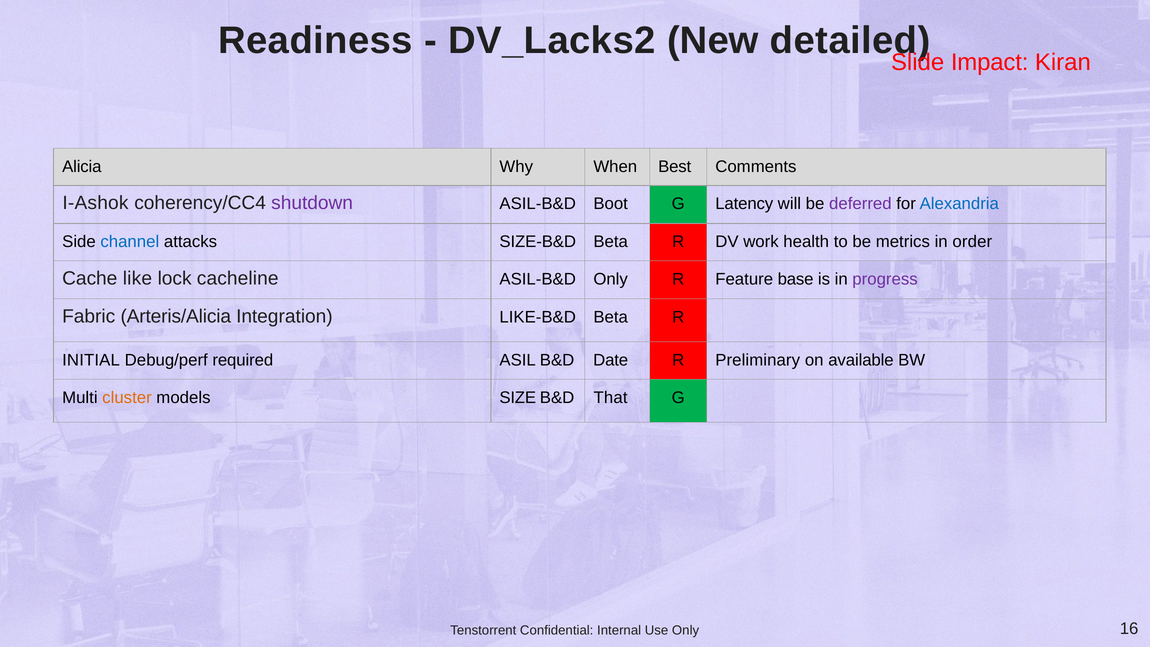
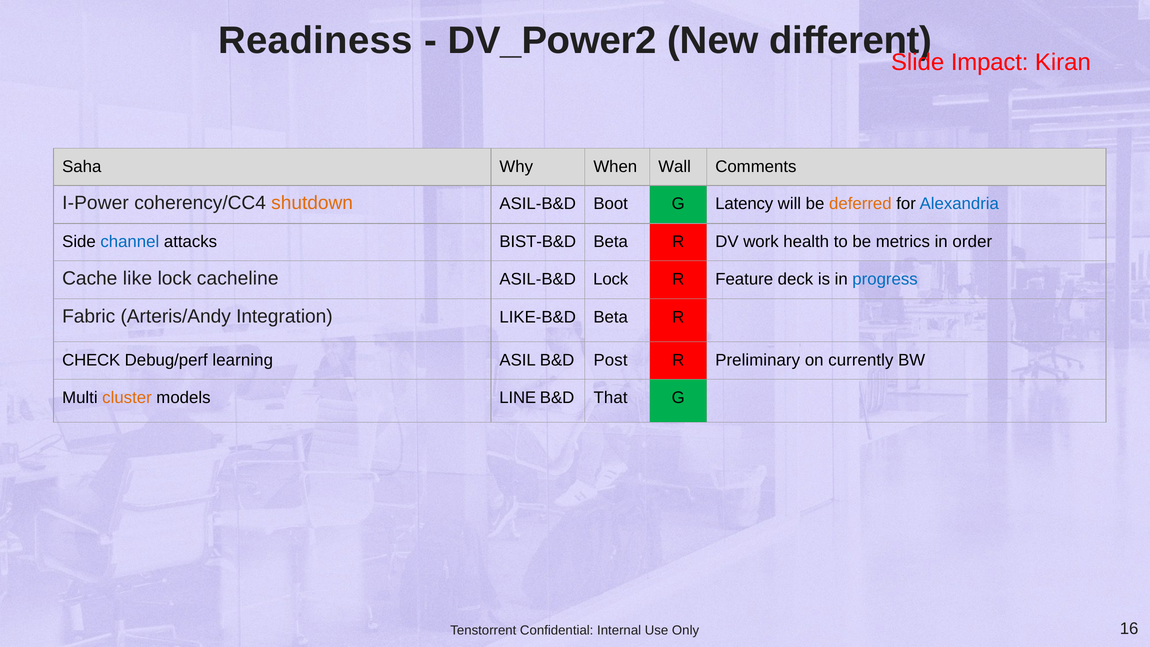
DV_Lacks2: DV_Lacks2 -> DV_Power2
detailed: detailed -> different
Alicia: Alicia -> Saha
Best: Best -> Wall
I-Ashok: I-Ashok -> I-Power
shutdown colour: purple -> orange
deferred colour: purple -> orange
SIZE-B&D: SIZE-B&D -> BIST-B&D
ASIL-B&D Only: Only -> Lock
base: base -> deck
progress colour: purple -> blue
Arteris/Alicia: Arteris/Alicia -> Arteris/Andy
INITIAL: INITIAL -> CHECK
required: required -> learning
Date: Date -> Post
available: available -> currently
SIZE: SIZE -> LINE
